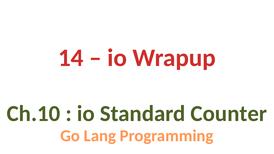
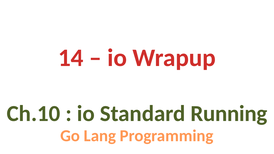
Counter: Counter -> Running
